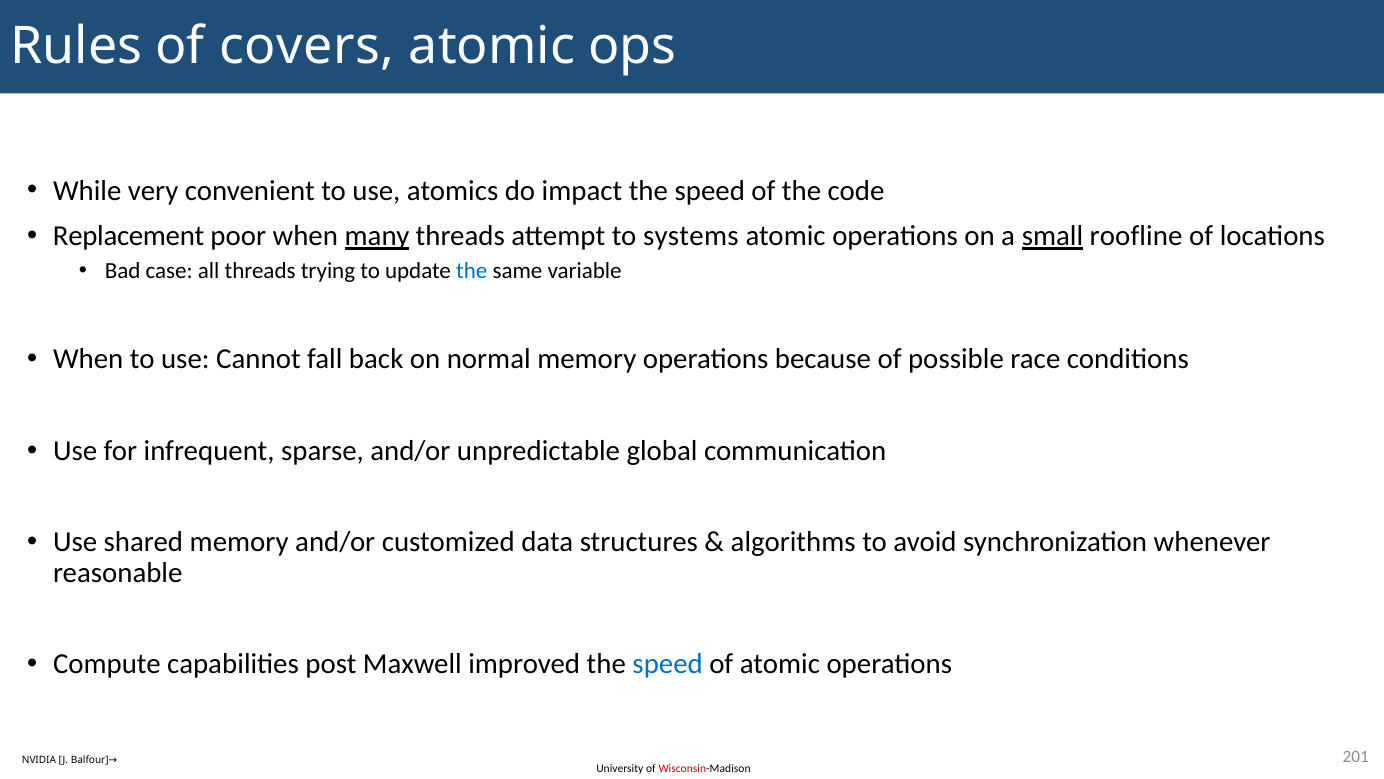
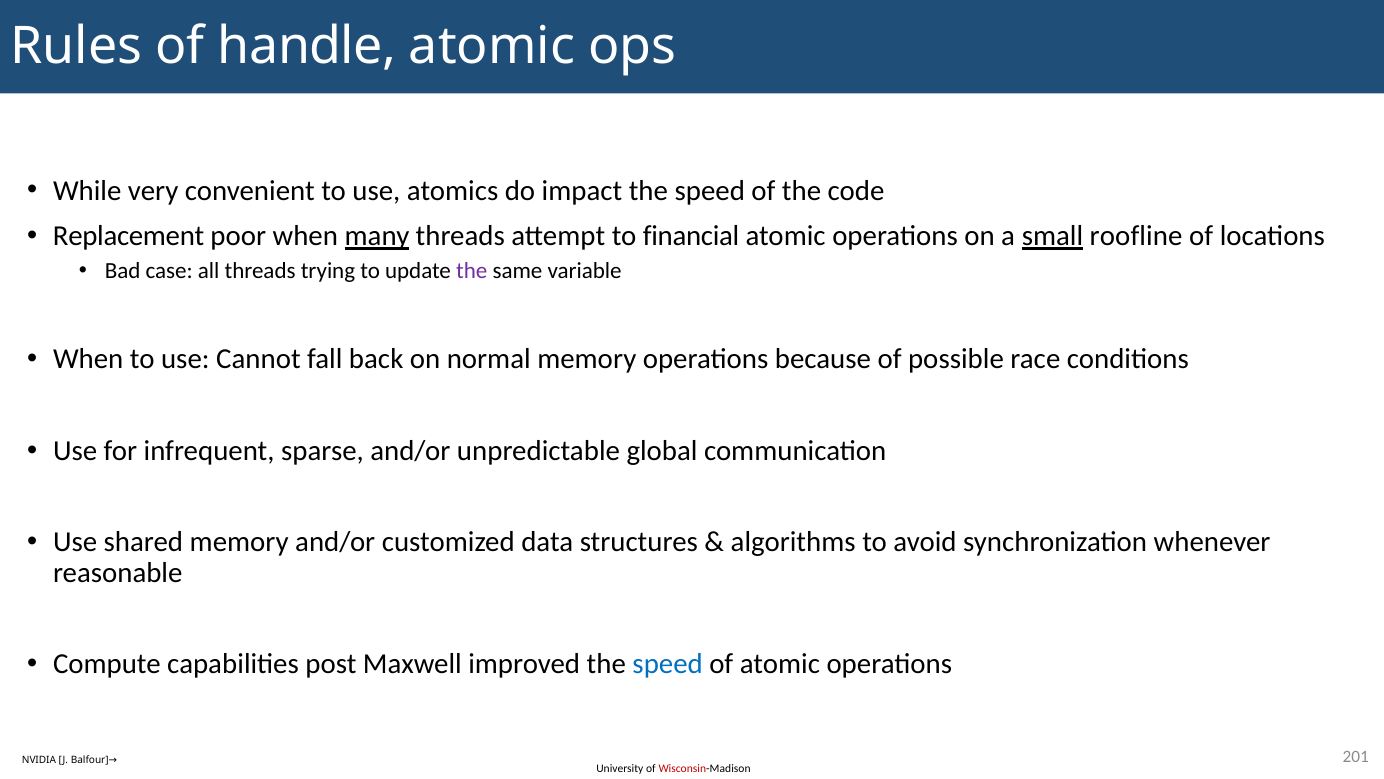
covers: covers -> handle
systems: systems -> financial
the at (472, 271) colour: blue -> purple
